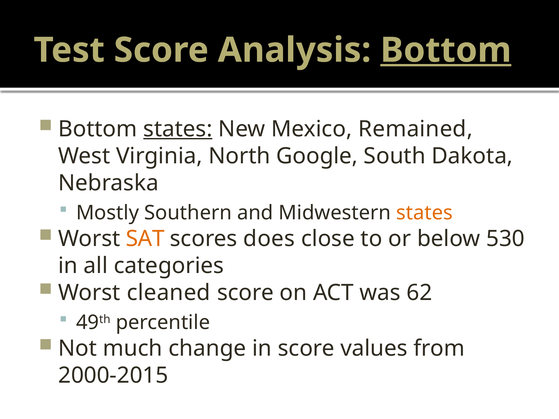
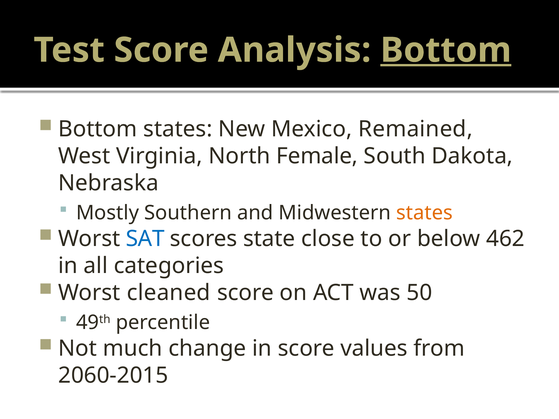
states at (178, 129) underline: present -> none
Google: Google -> Female
SAT colour: orange -> blue
does: does -> state
530: 530 -> 462
62: 62 -> 50
2000-2015: 2000-2015 -> 2060-2015
